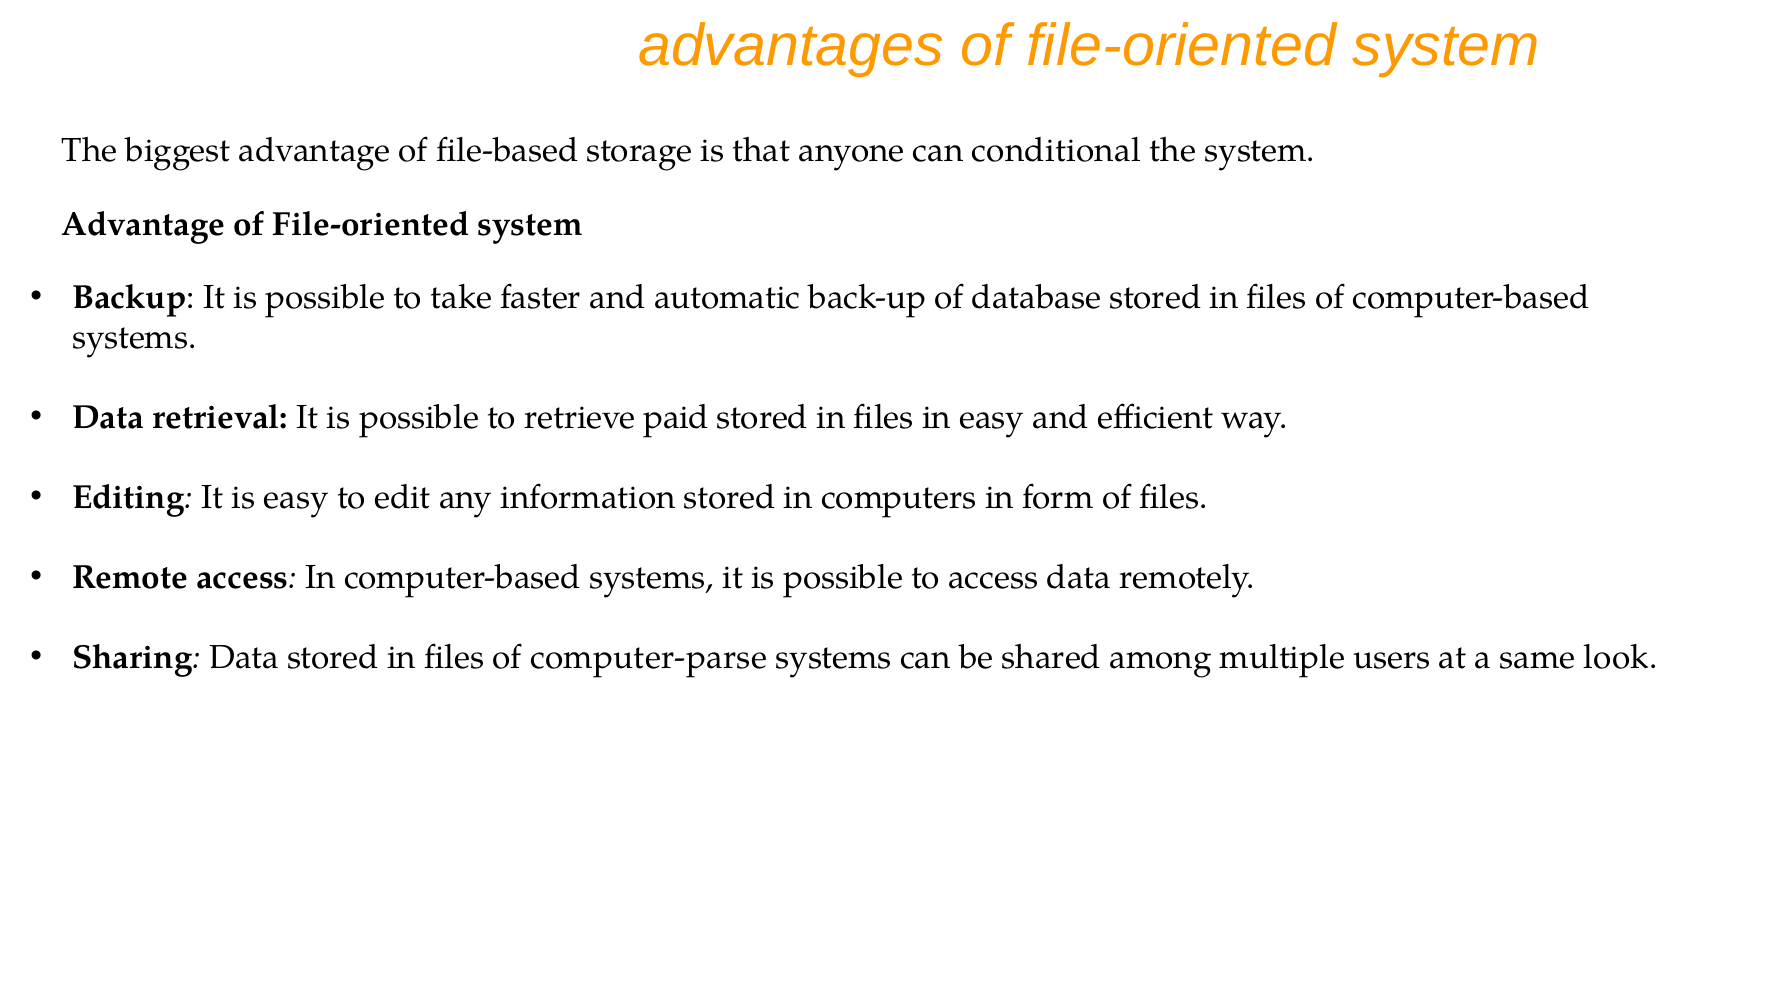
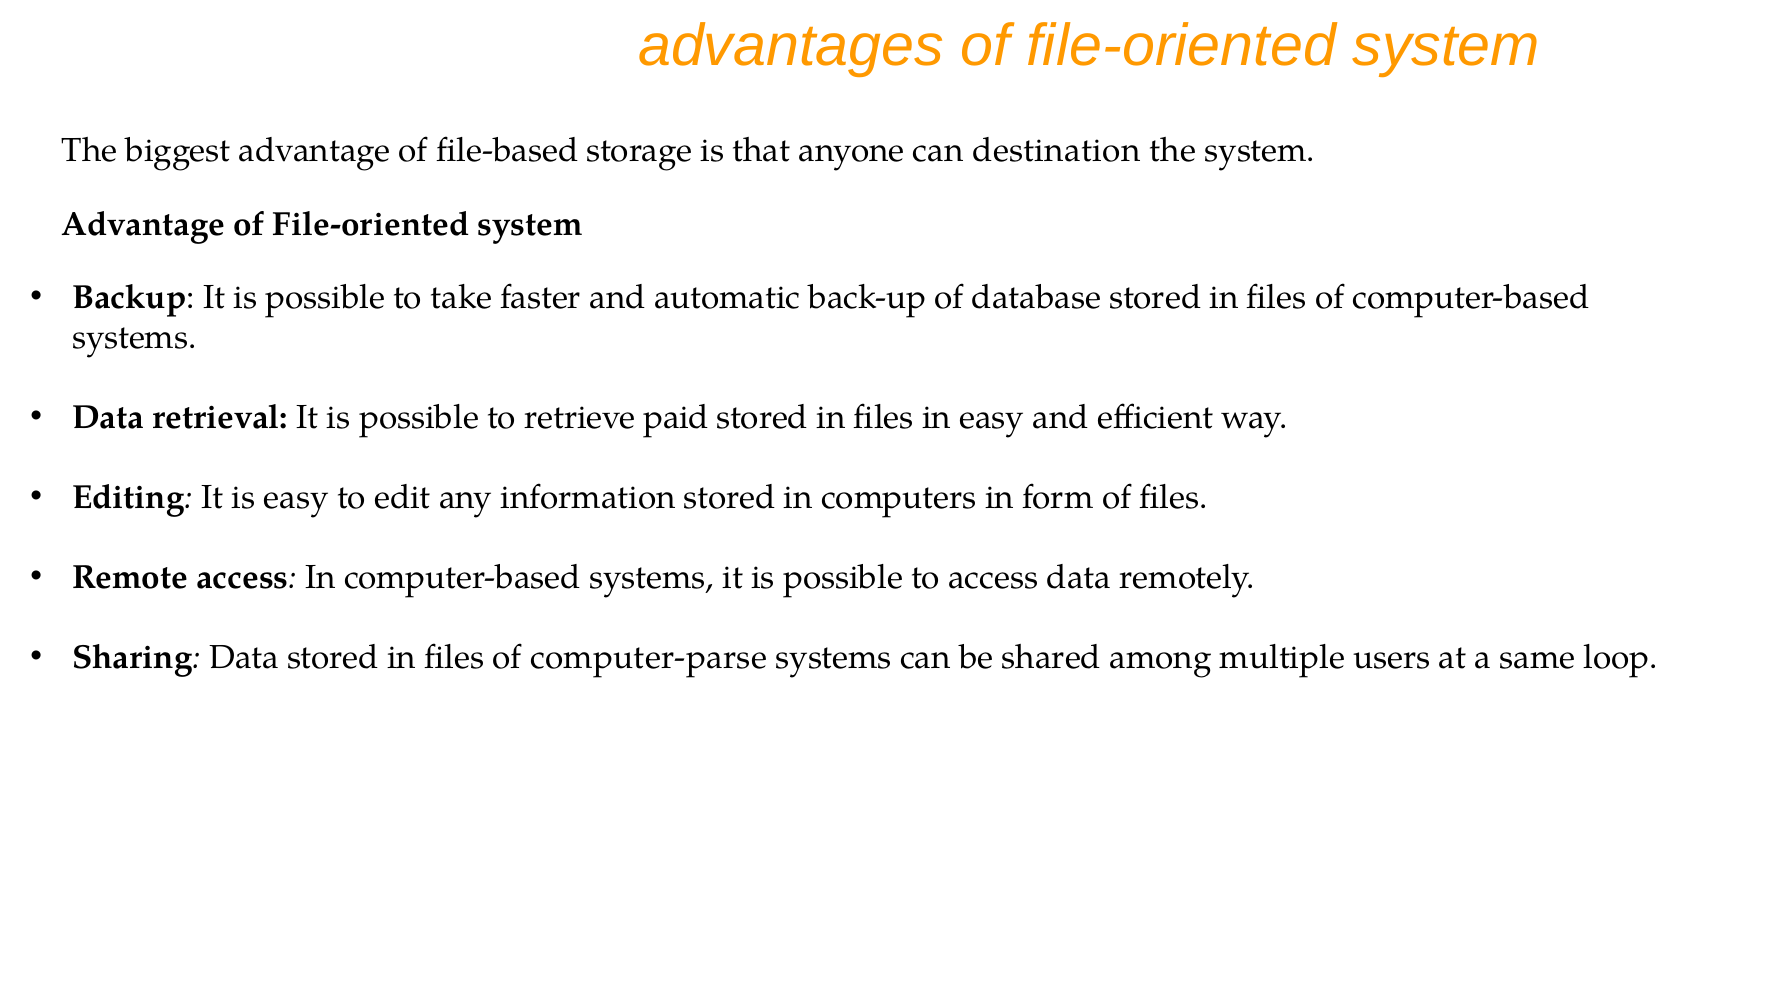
conditional: conditional -> destination
look: look -> loop
